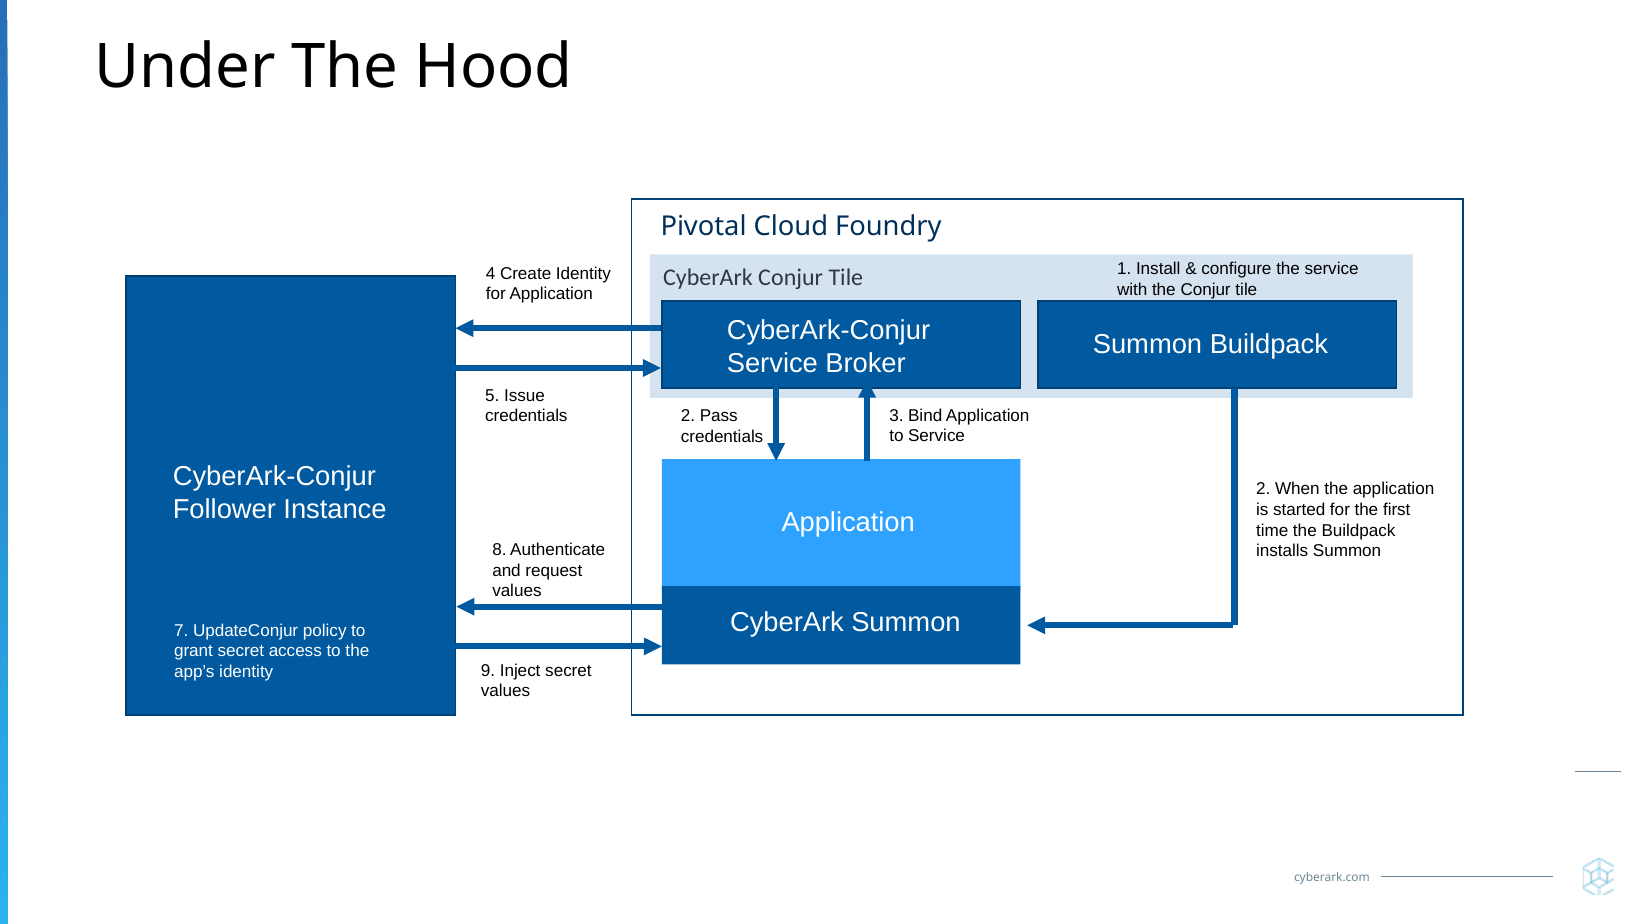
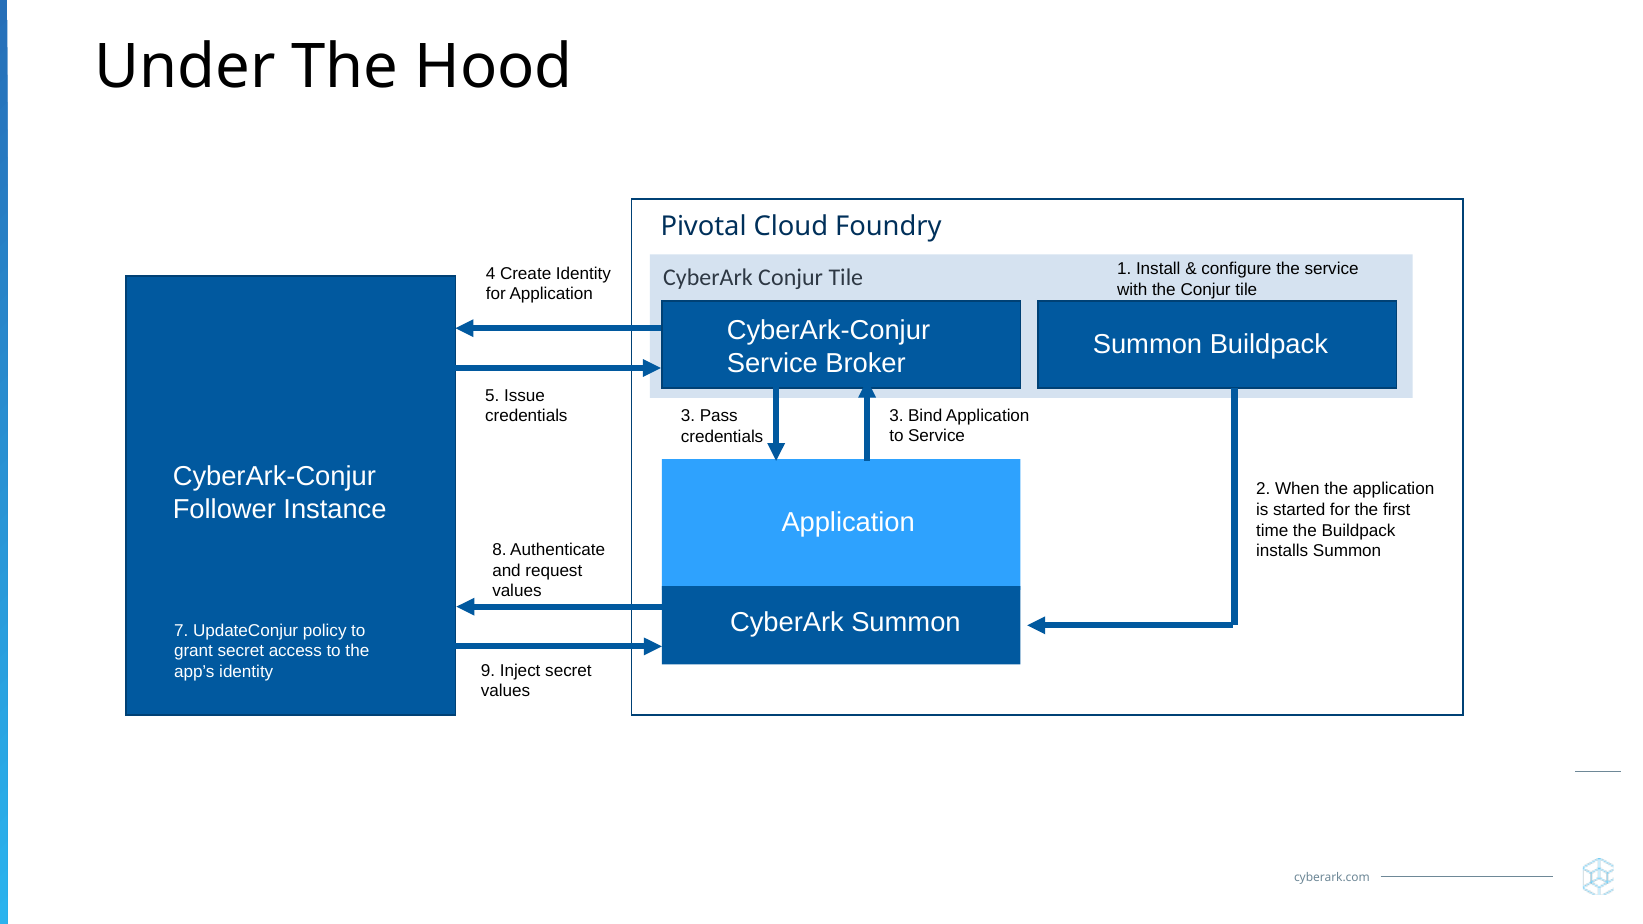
credentials 2: 2 -> 3
